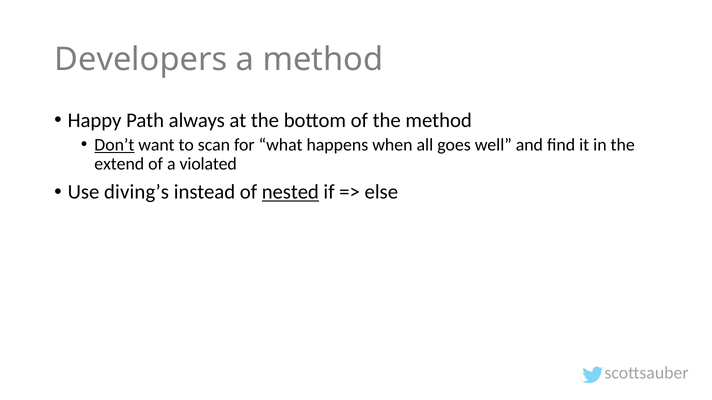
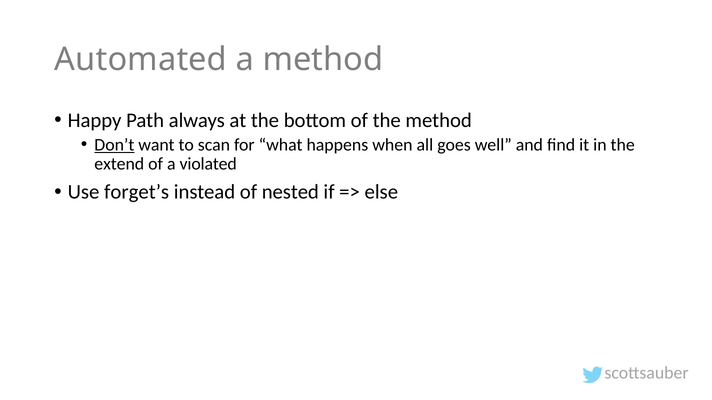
Developers: Developers -> Automated
diving’s: diving’s -> forget’s
nested underline: present -> none
